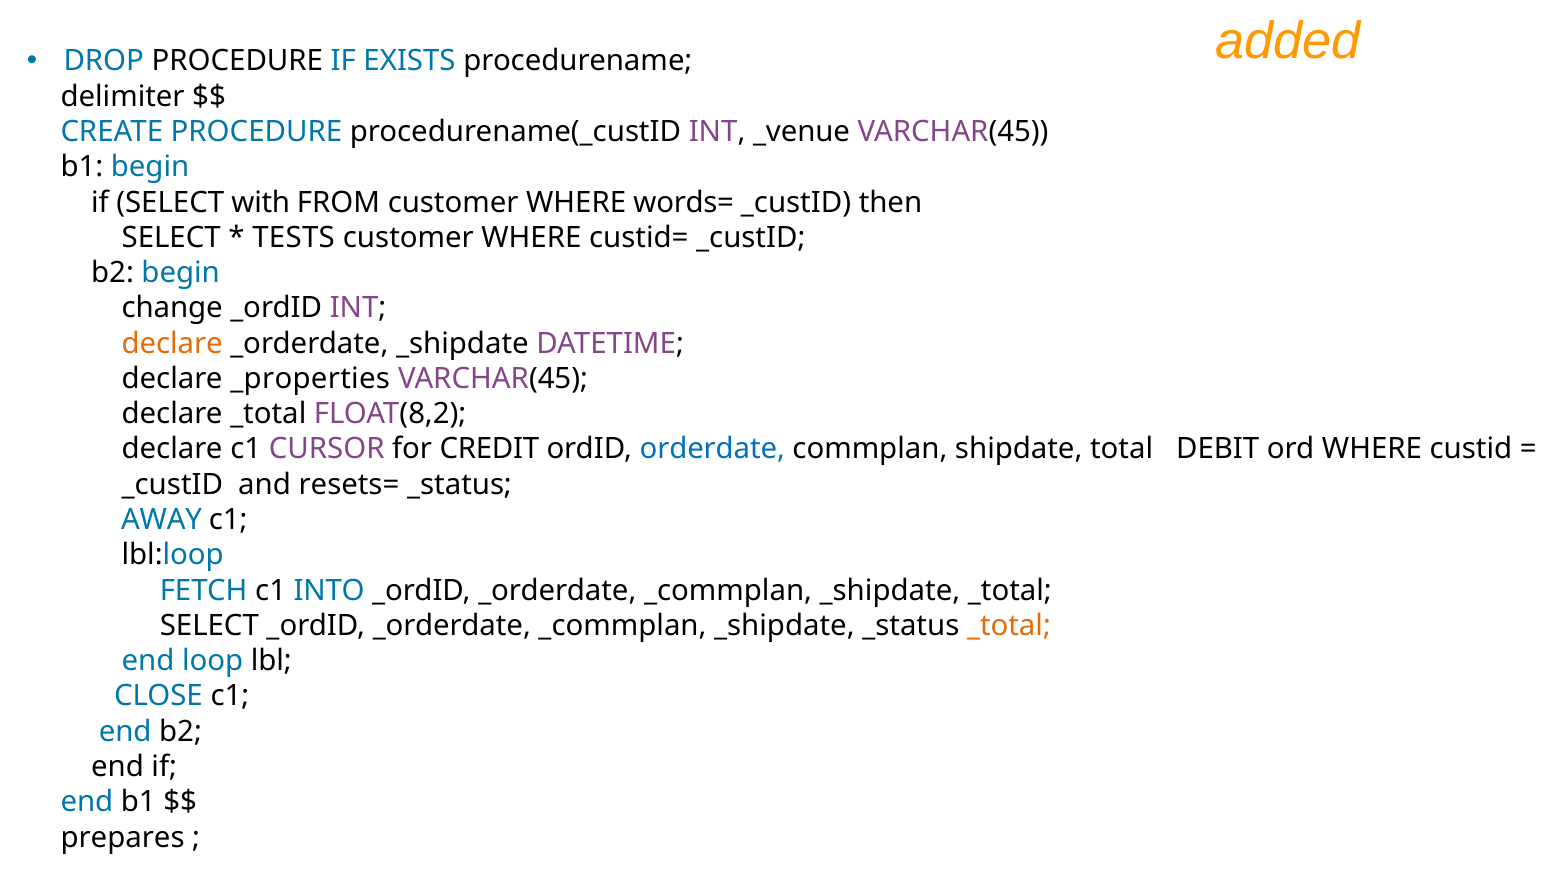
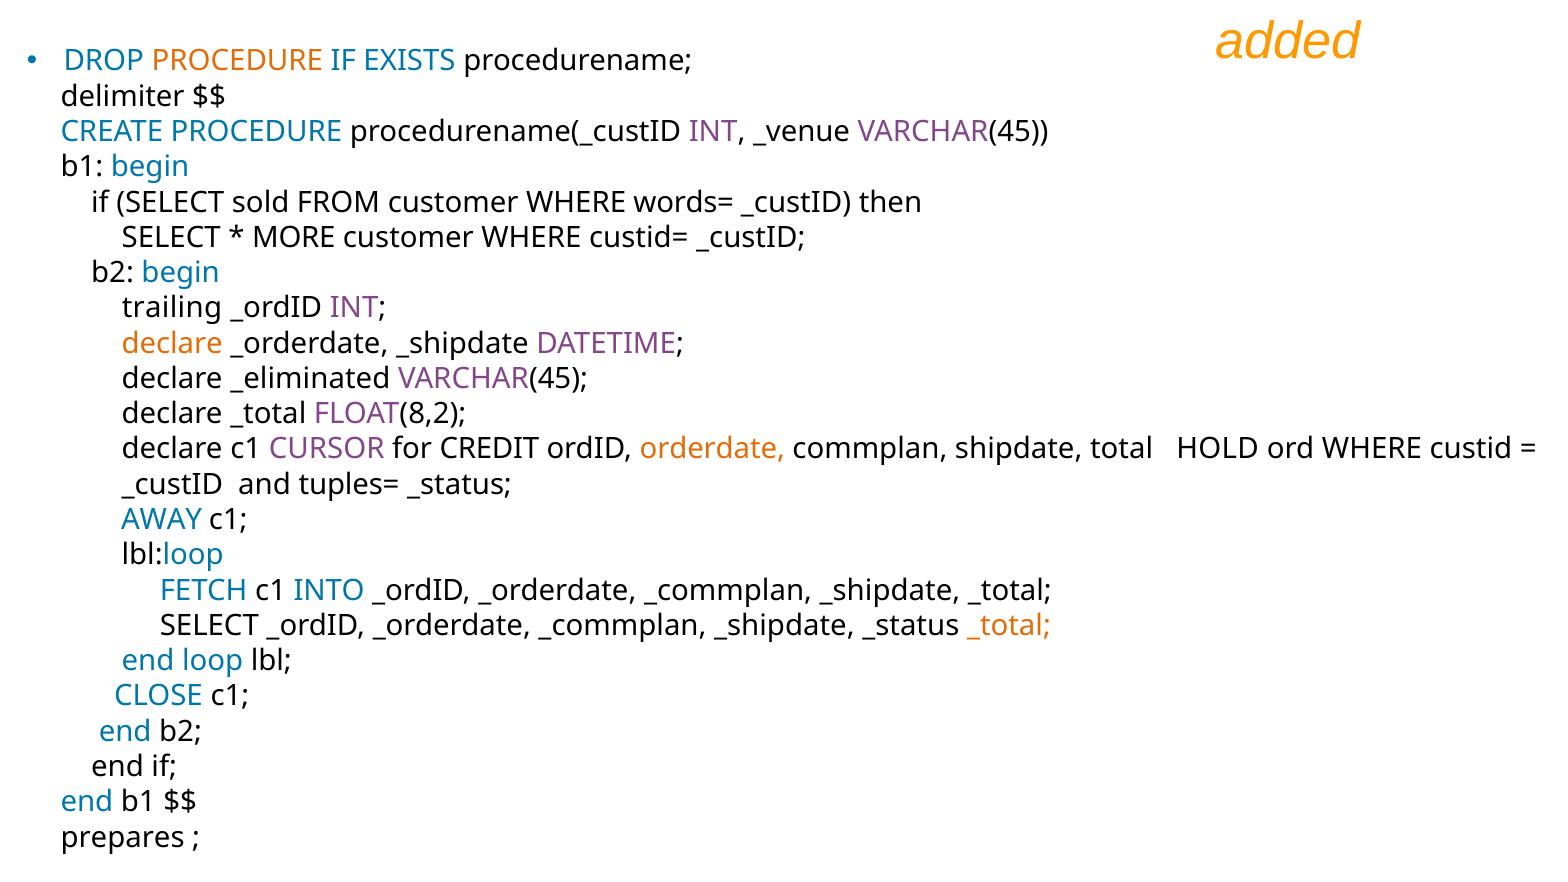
PROCEDURE at (237, 61) colour: black -> orange
with: with -> sold
TESTS: TESTS -> MORE
change: change -> trailing
_properties: _properties -> _eliminated
orderdate colour: blue -> orange
DEBIT: DEBIT -> HOLD
resets=: resets= -> tuples=
